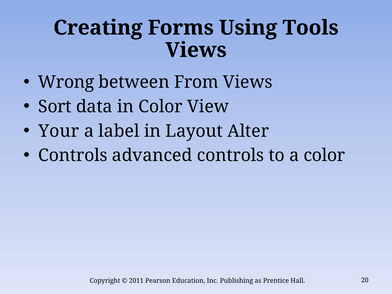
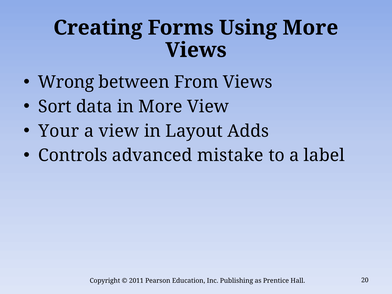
Using Tools: Tools -> More
in Color: Color -> More
a label: label -> view
Alter: Alter -> Adds
advanced controls: controls -> mistake
a color: color -> label
